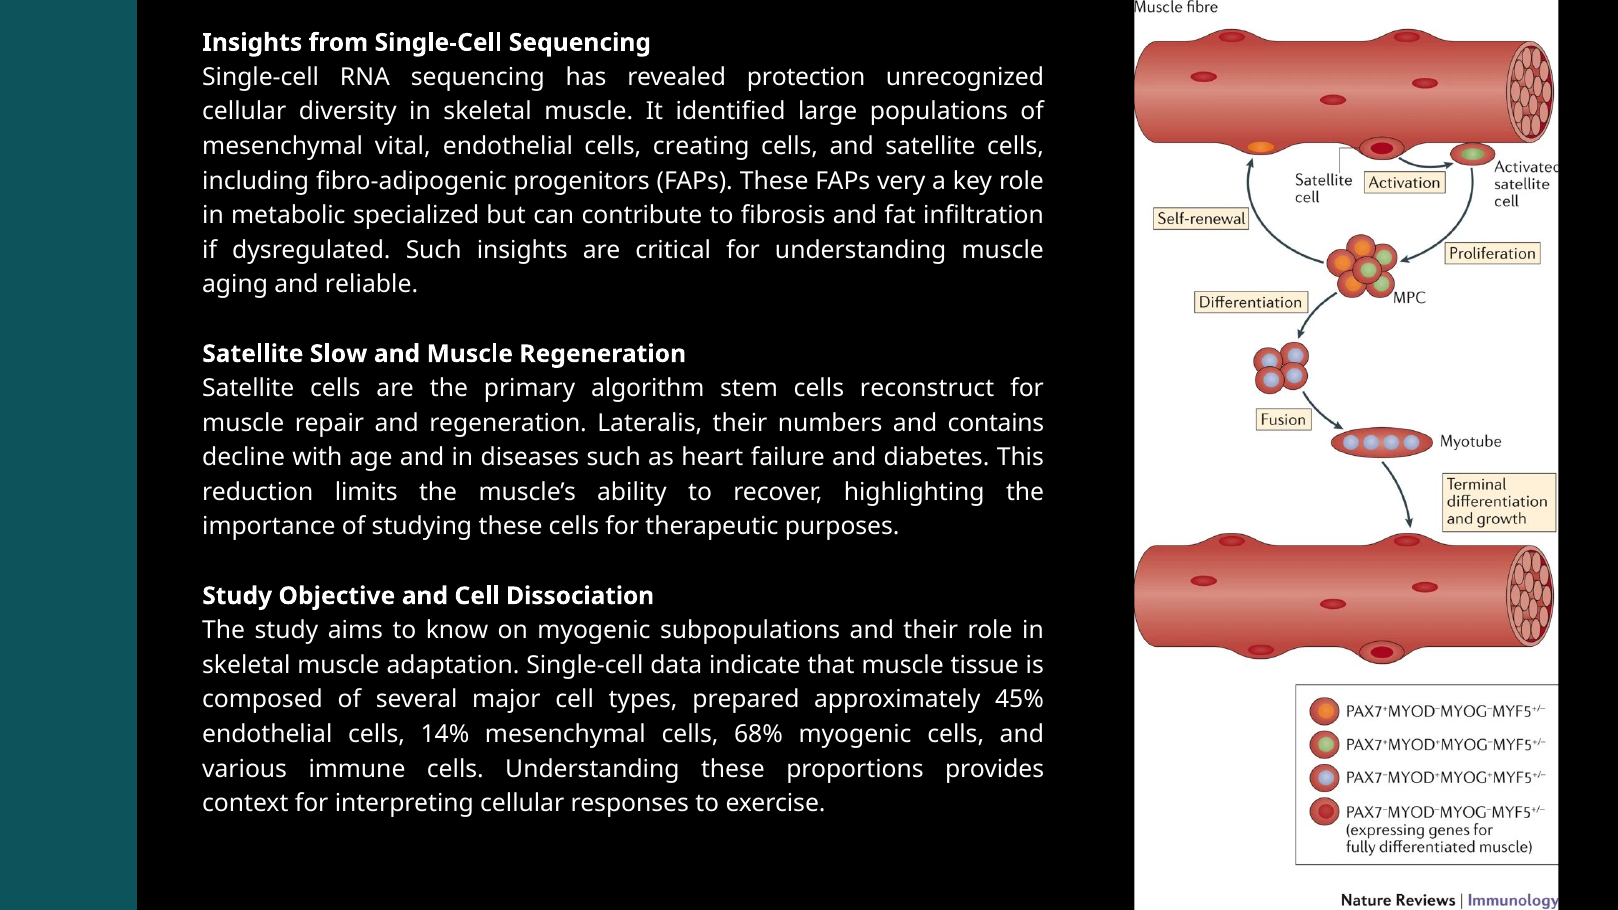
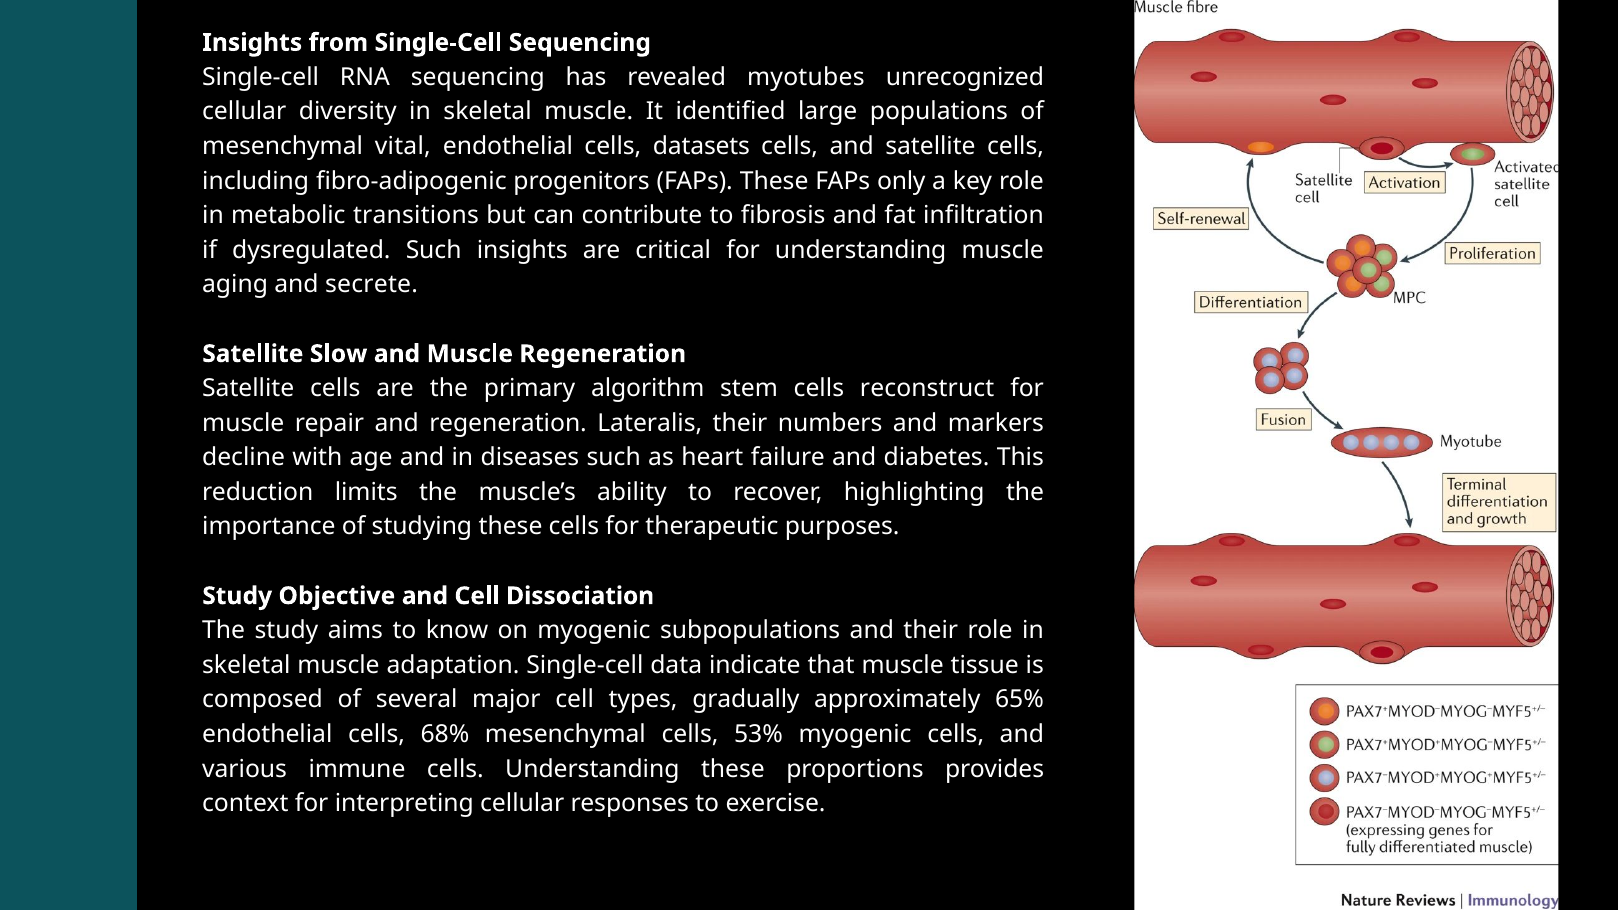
protection: protection -> myotubes
creating: creating -> datasets
very: very -> only
specialized: specialized -> transitions
reliable: reliable -> secrete
contains: contains -> markers
prepared: prepared -> gradually
45%: 45% -> 65%
14%: 14% -> 68%
68%: 68% -> 53%
